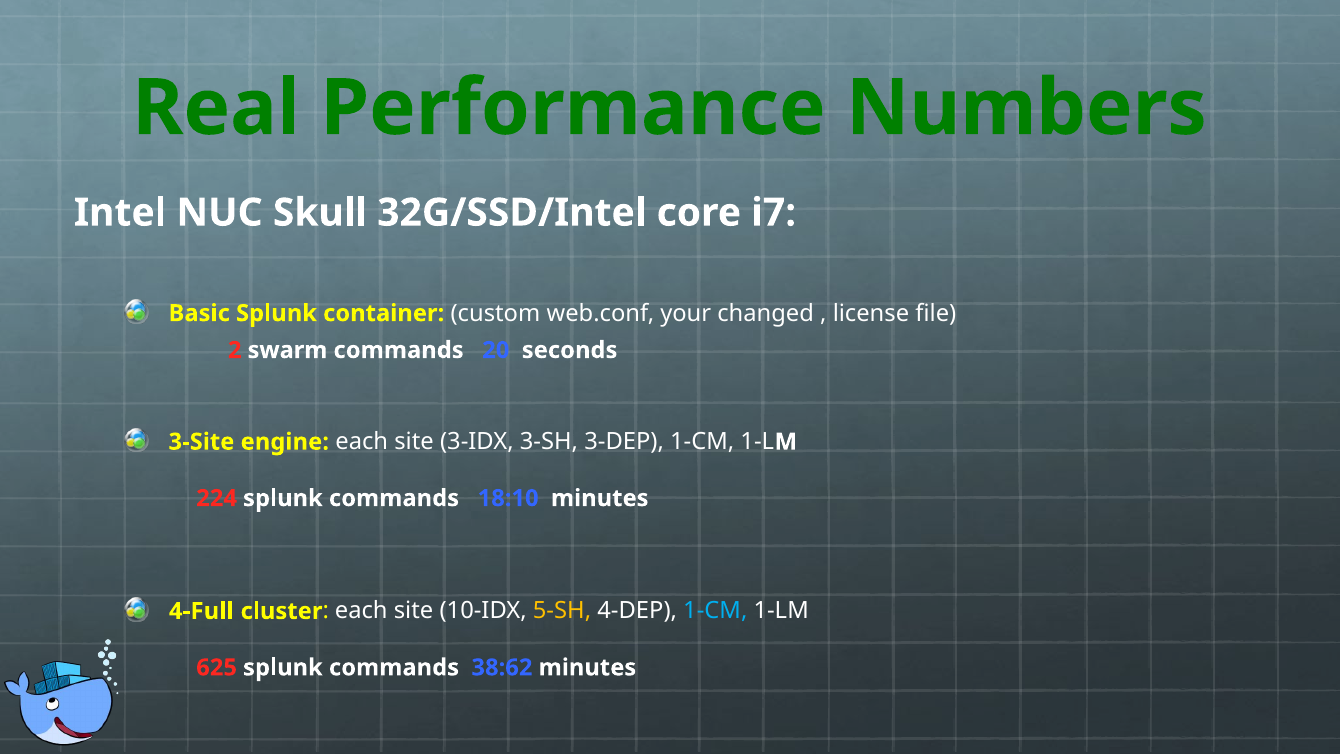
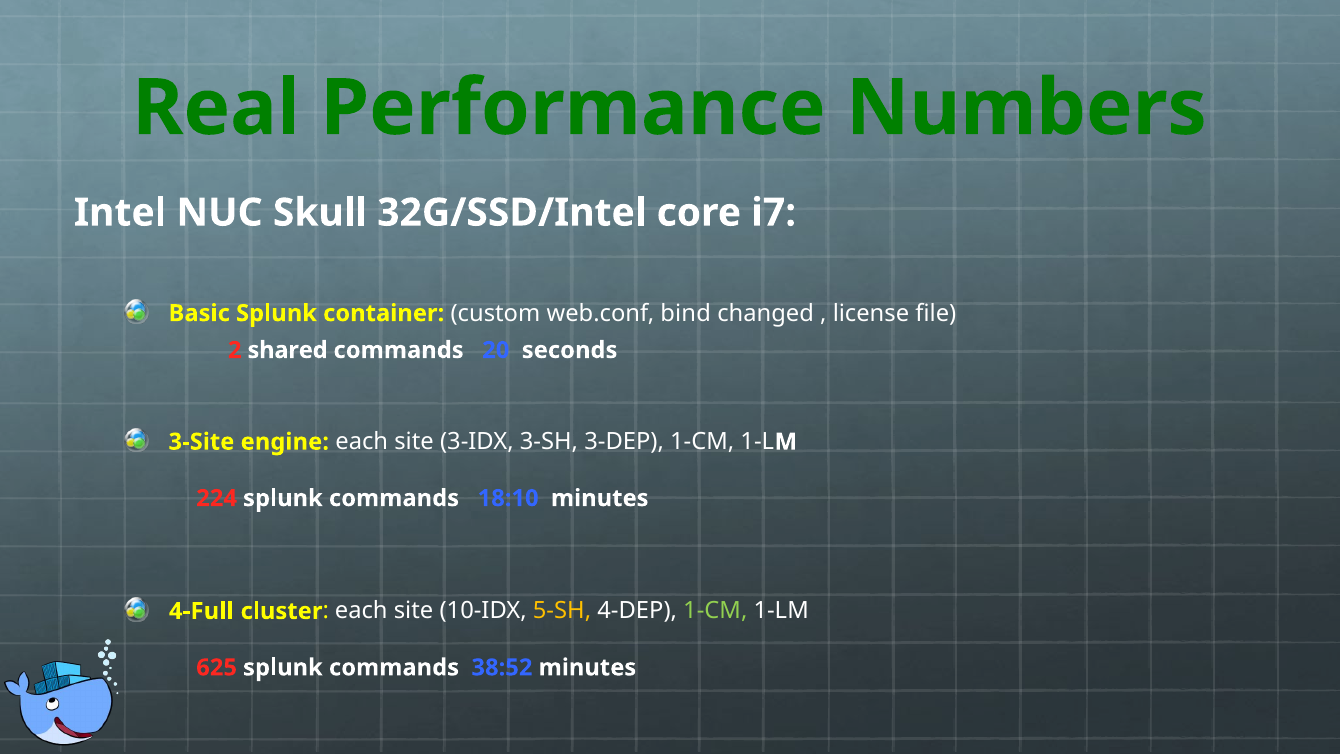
your: your -> bind
swarm: swarm -> shared
1-CM at (715, 611) colour: light blue -> light green
38:62: 38:62 -> 38:52
